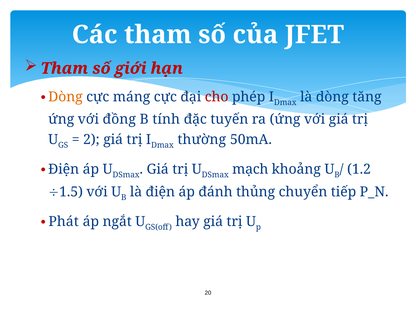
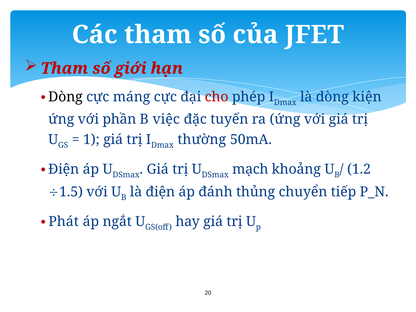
Dòng at (65, 97) colour: orange -> black
tăng: tăng -> kiện
đồng: đồng -> phần
tính: tính -> việc
2: 2 -> 1
